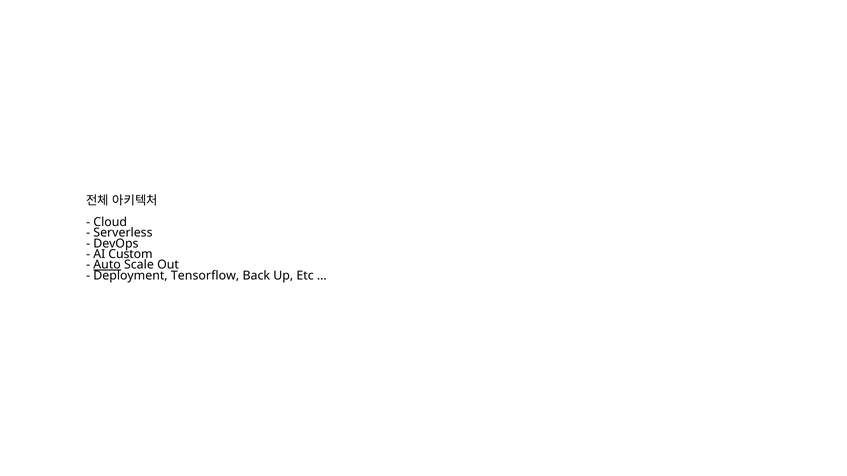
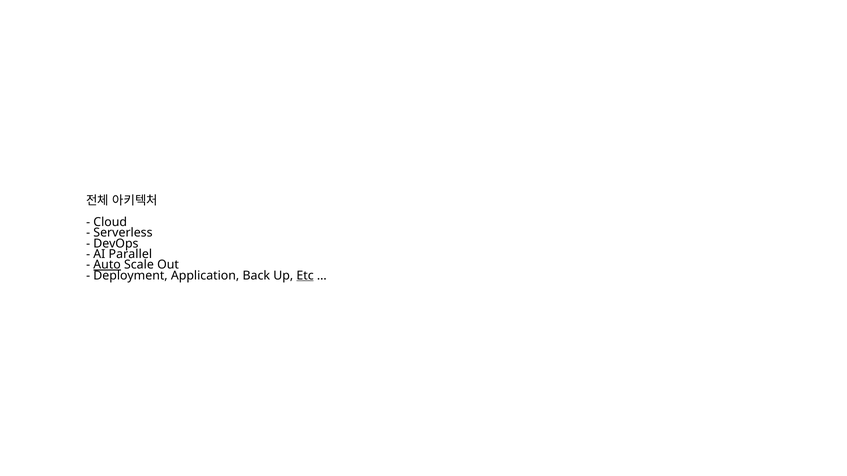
Custom: Custom -> Parallel
Tensorflow: Tensorflow -> Application
Etc underline: none -> present
